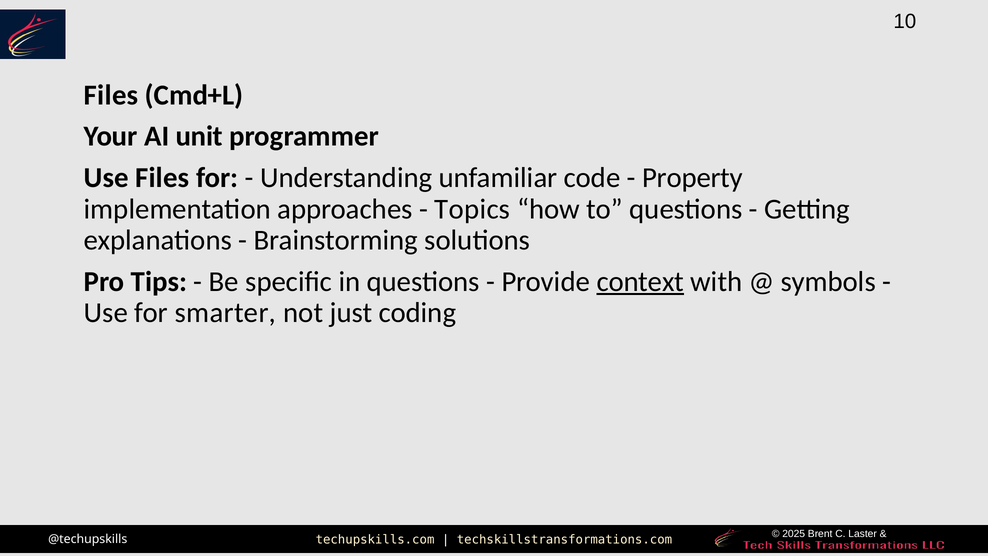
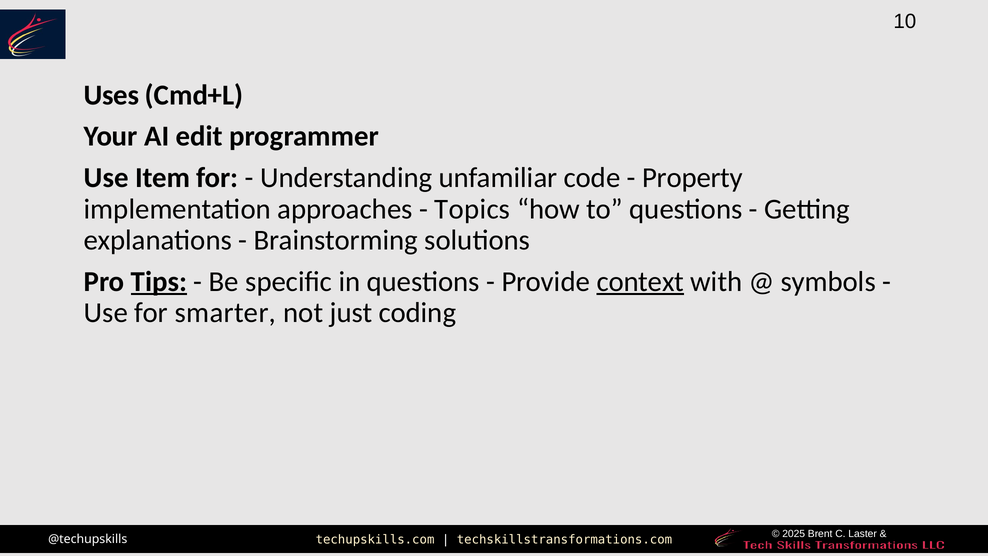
Files at (111, 95): Files -> Uses
unit: unit -> edit
Use Files: Files -> Item
Tips underline: none -> present
